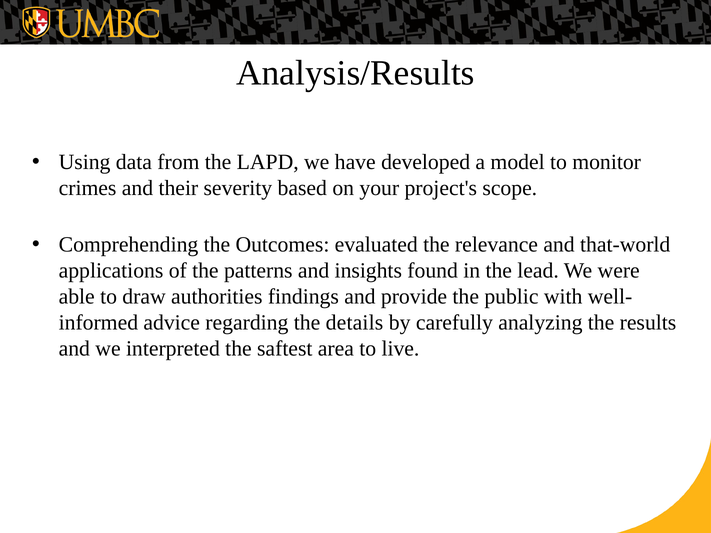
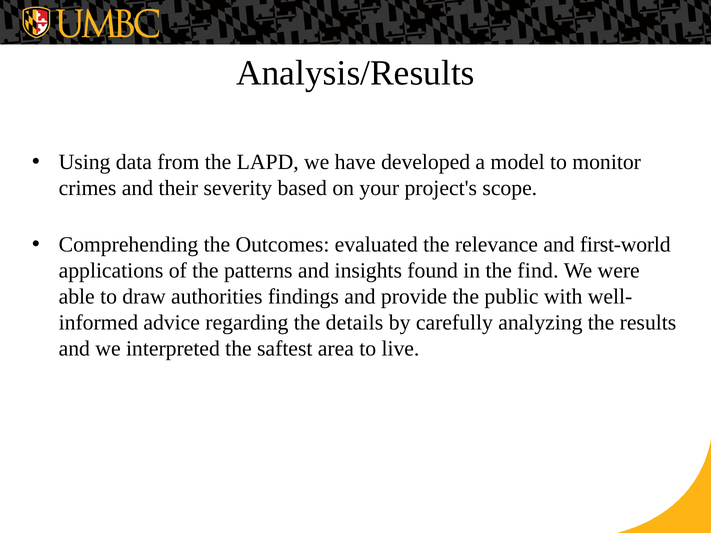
that-world: that-world -> first-world
lead: lead -> find
